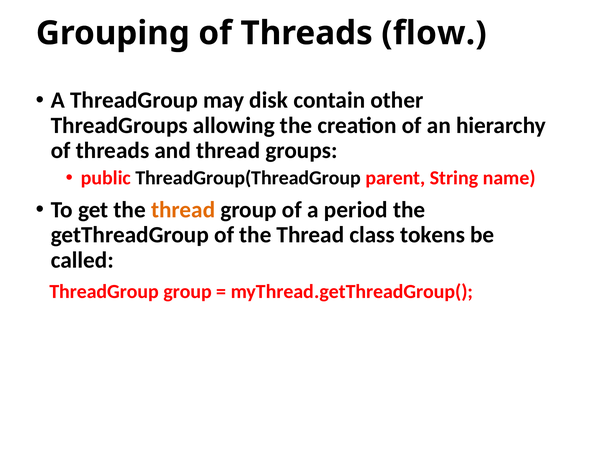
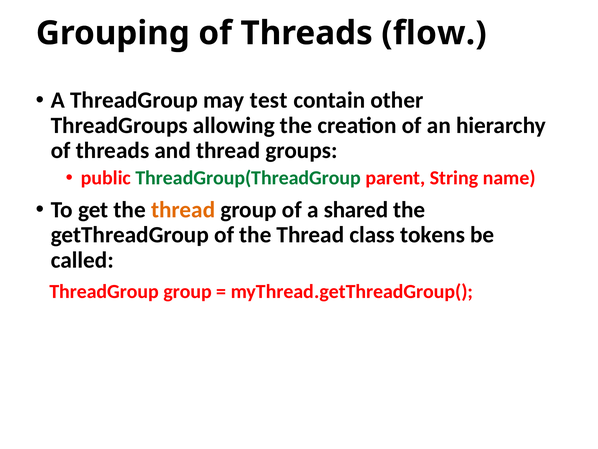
disk: disk -> test
ThreadGroup(ThreadGroup colour: black -> green
period: period -> shared
